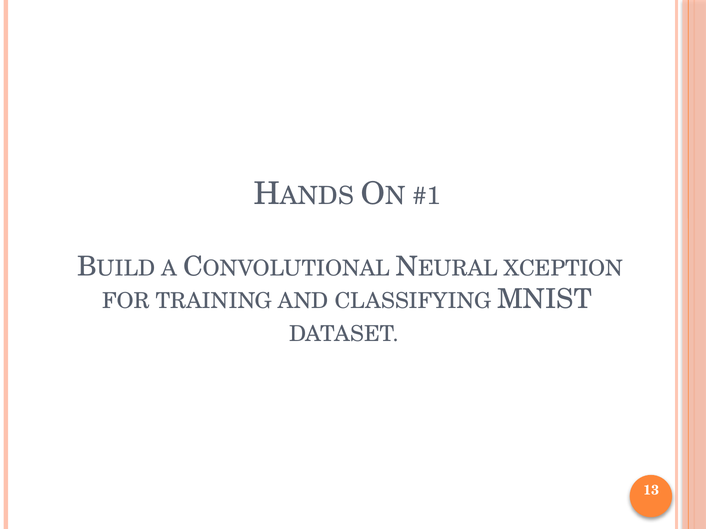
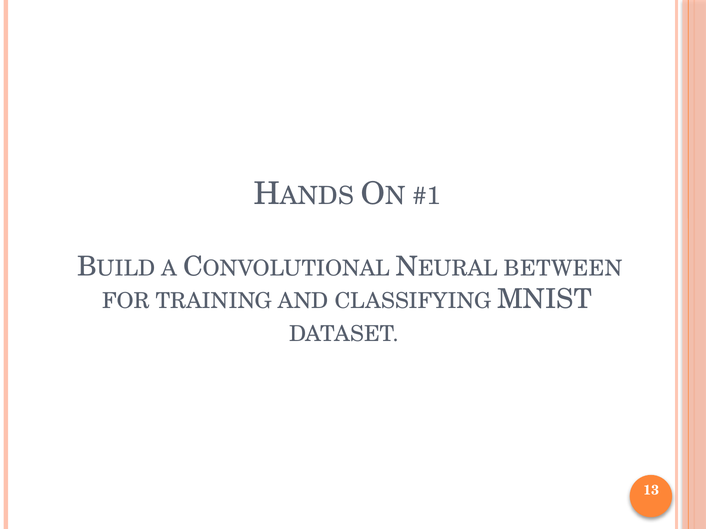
XCEPTION: XCEPTION -> BETWEEN
